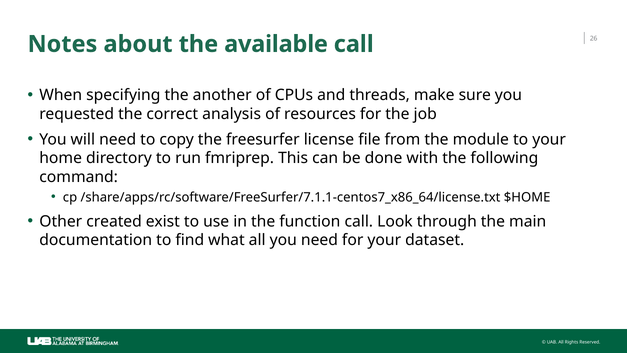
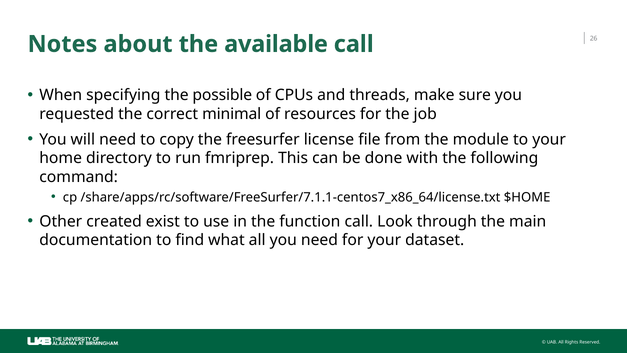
another: another -> possible
analysis: analysis -> minimal
